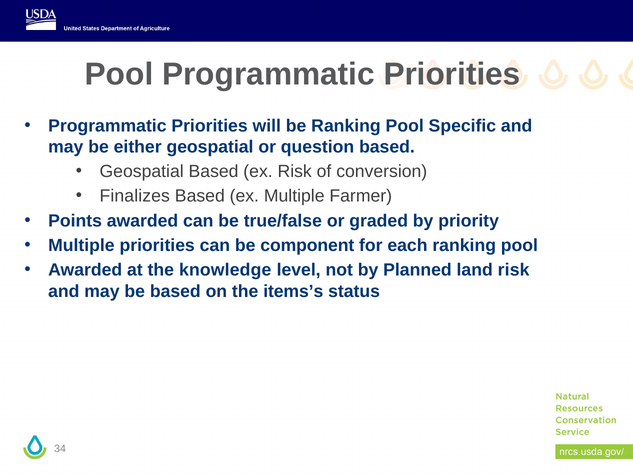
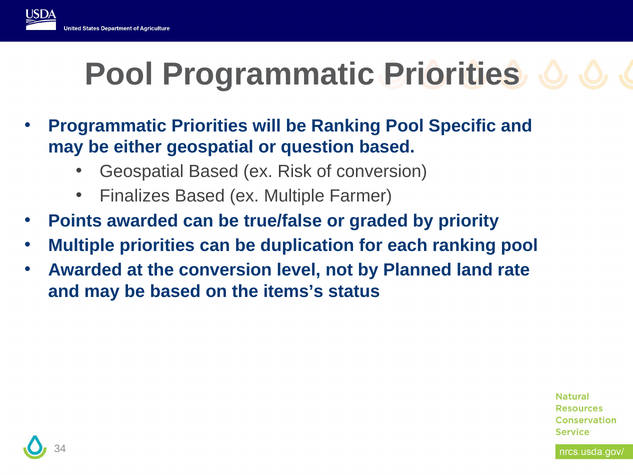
component: component -> duplication
the knowledge: knowledge -> conversion
land risk: risk -> rate
